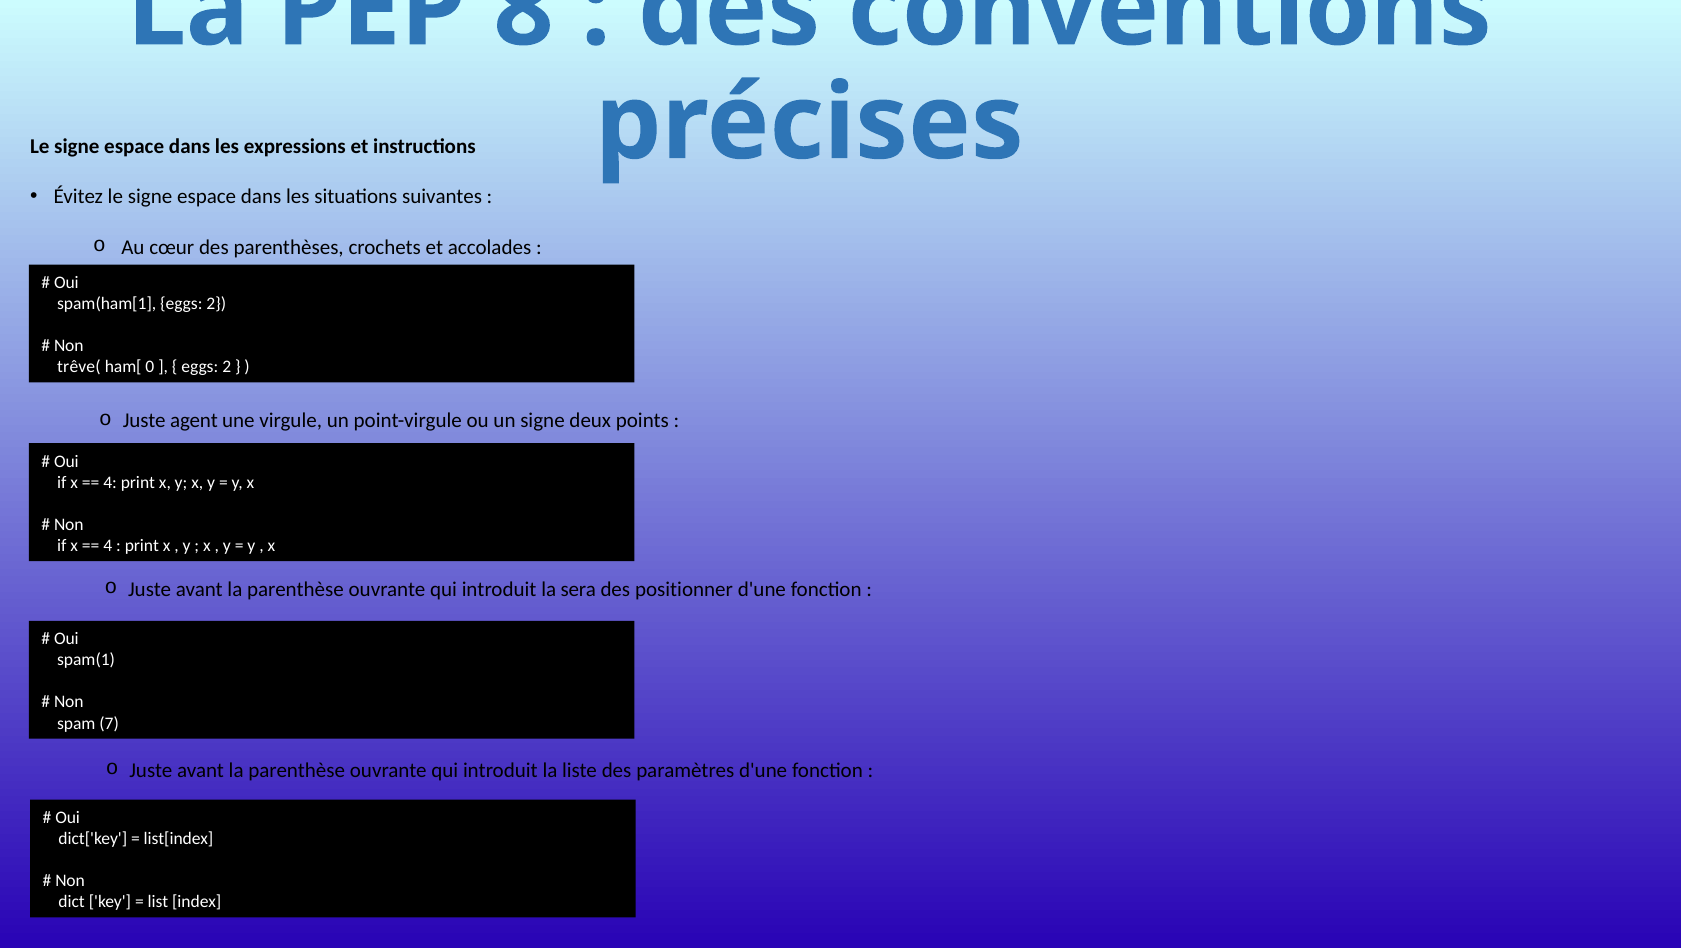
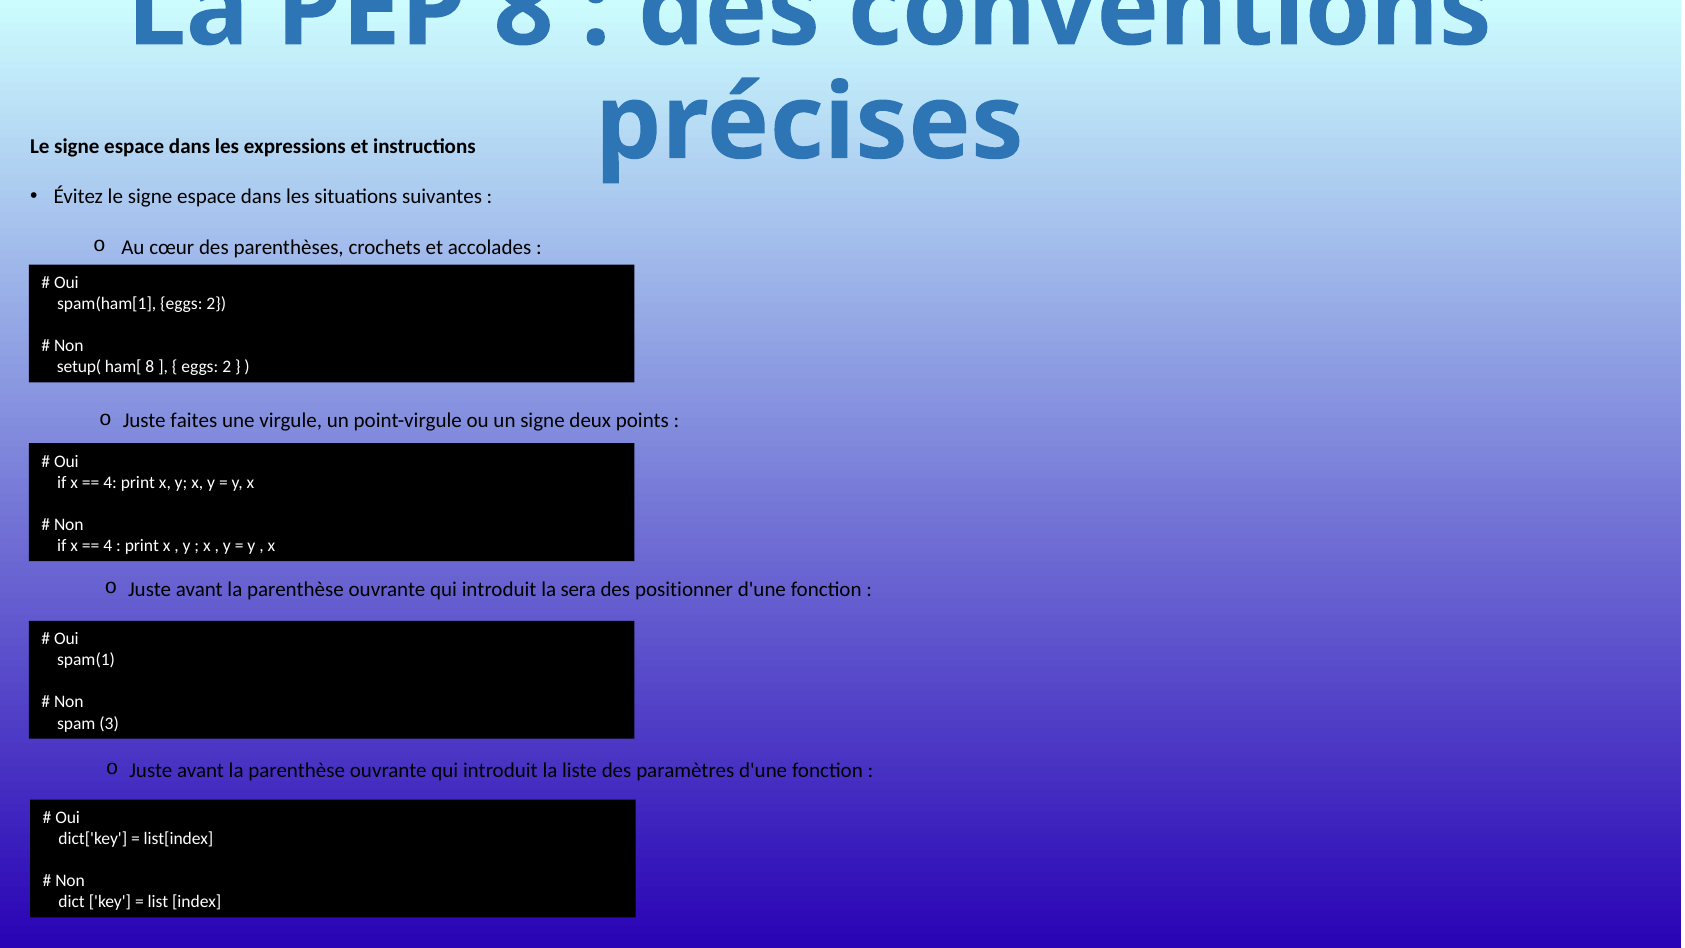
trêve(: trêve( -> setup(
ham[ 0: 0 -> 8
agent: agent -> faites
7: 7 -> 3
